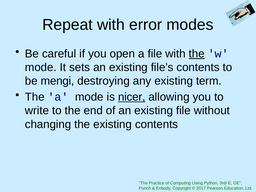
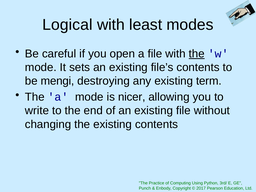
Repeat: Repeat -> Logical
error: error -> least
nicer underline: present -> none
